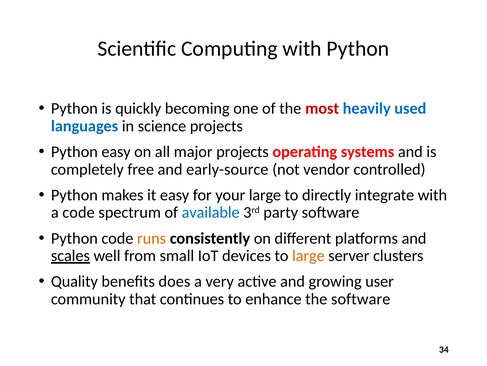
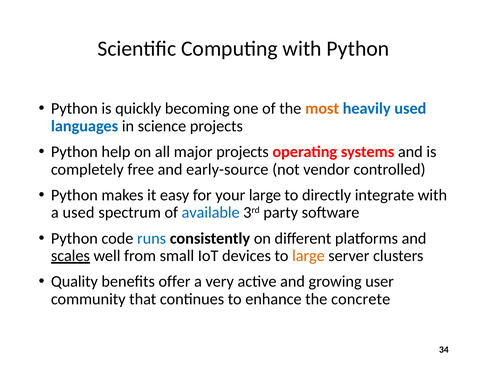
most colour: red -> orange
Python easy: easy -> help
a code: code -> used
runs colour: orange -> blue
does: does -> offer
the software: software -> concrete
